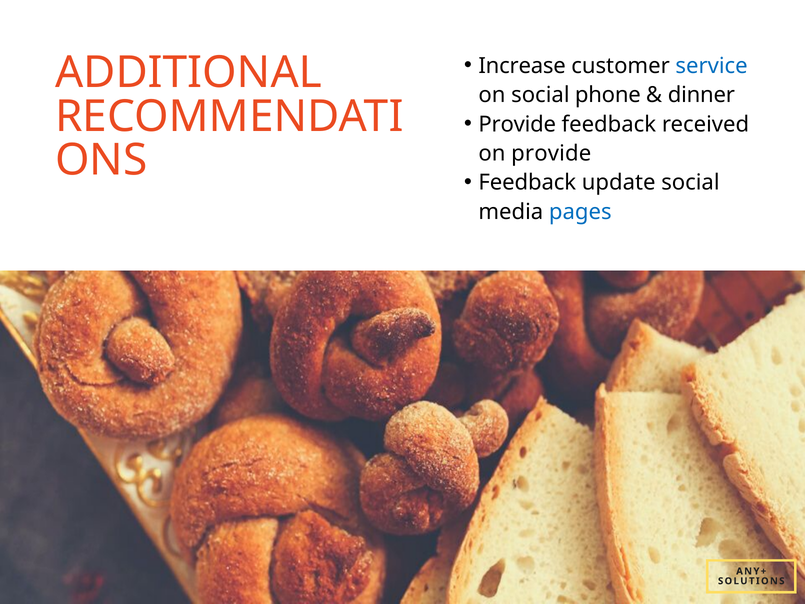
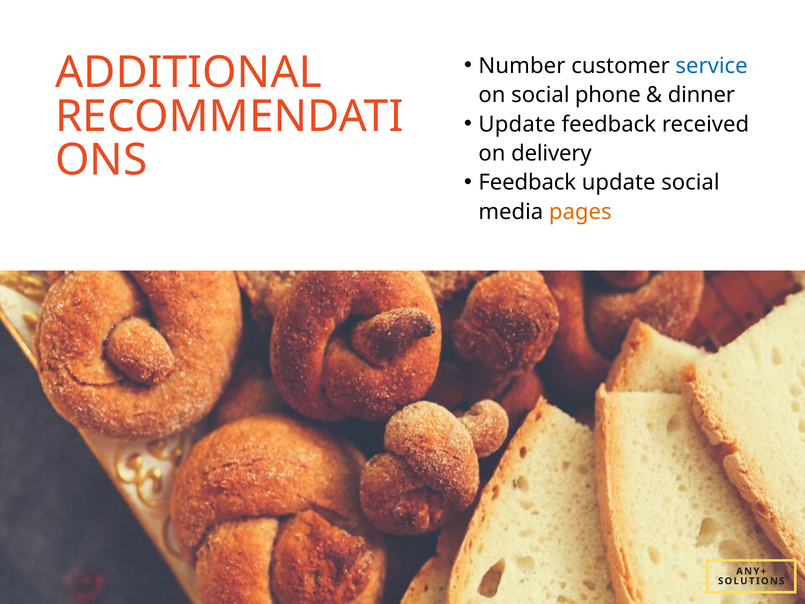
Increase: Increase -> Number
Provide at (517, 124): Provide -> Update
on provide: provide -> delivery
pages colour: blue -> orange
